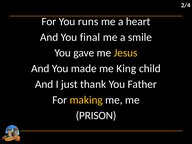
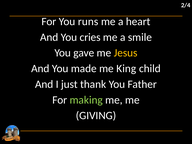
final: final -> cries
making colour: yellow -> light green
PRISON: PRISON -> GIVING
